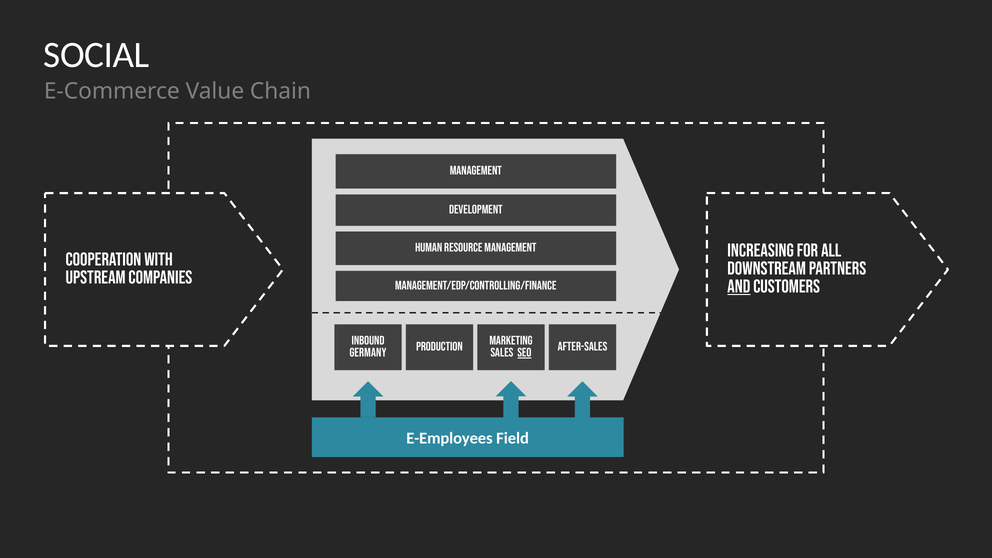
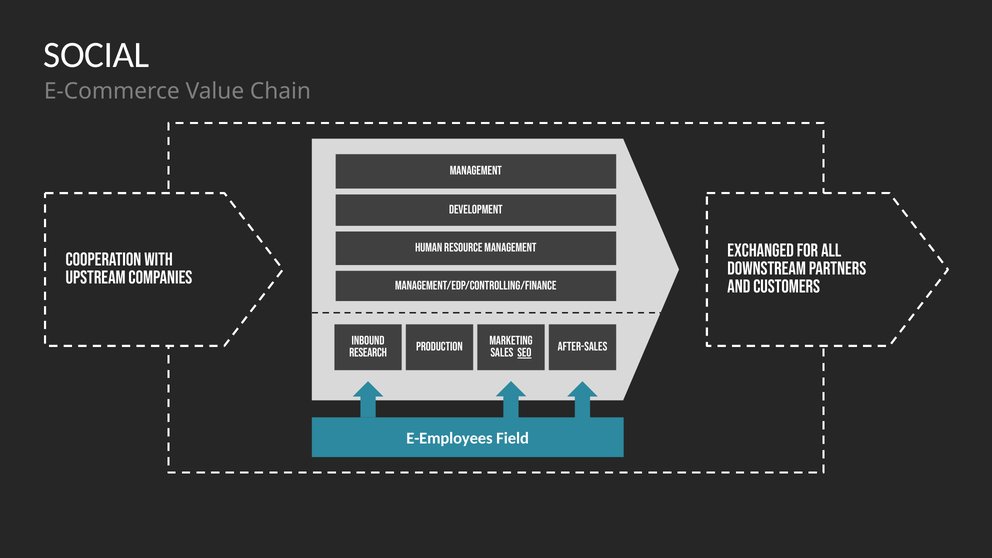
Increasing: Increasing -> Exchanged
and underline: present -> none
Germany: Germany -> Research
